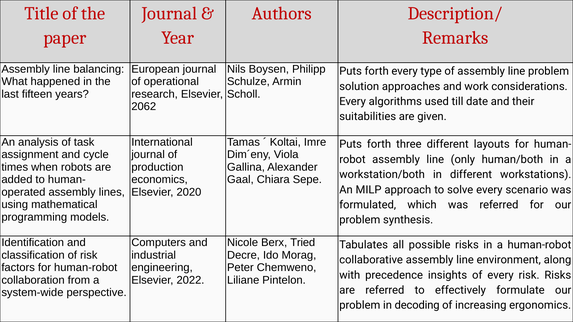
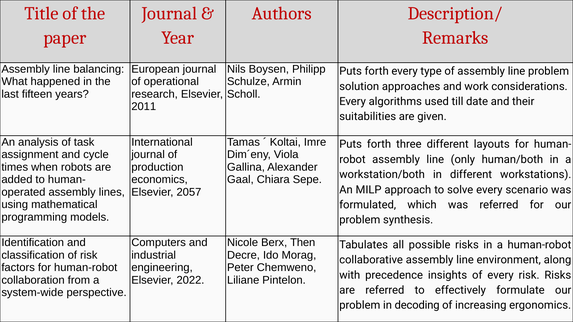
2062: 2062 -> 2011
2020: 2020 -> 2057
Tried: Tried -> Then
